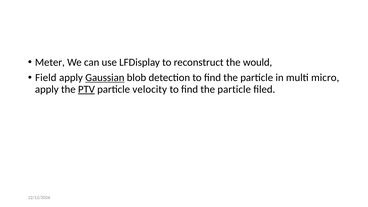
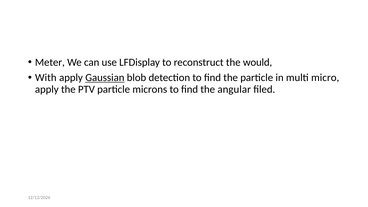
Field: Field -> With
PTV underline: present -> none
velocity: velocity -> microns
particle at (234, 89): particle -> angular
